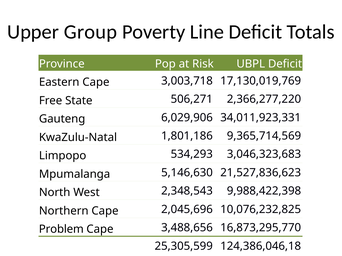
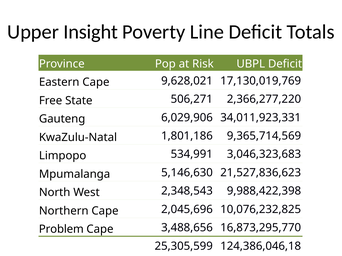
Group: Group -> Insight
3,003,718: 3,003,718 -> 9,628,021
534,293: 534,293 -> 534,991
